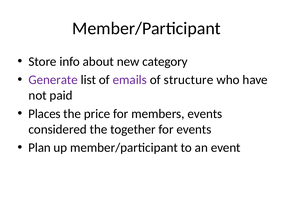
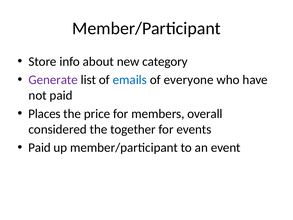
emails colour: purple -> blue
structure: structure -> everyone
members events: events -> overall
Plan at (40, 147): Plan -> Paid
